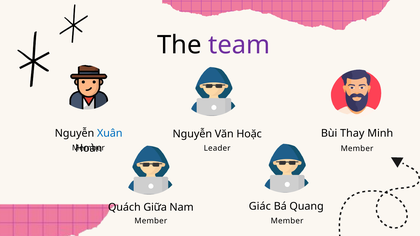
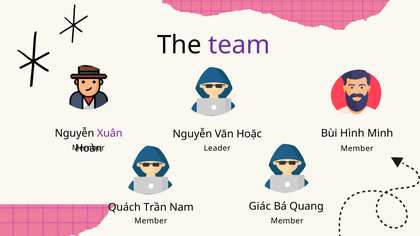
Xuân colour: blue -> purple
Thay: Thay -> Hình
Giữa: Giữa -> Trần
